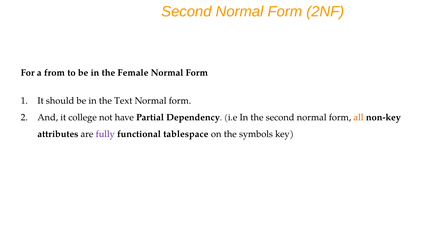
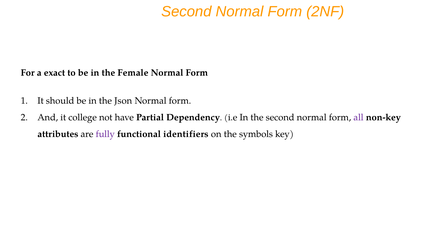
from: from -> exact
Text: Text -> Json
all colour: orange -> purple
tablespace: tablespace -> identifiers
